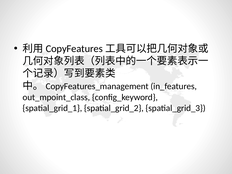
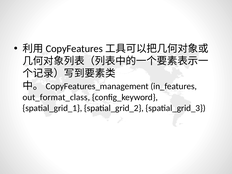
out_mpoint_class: out_mpoint_class -> out_format_class
